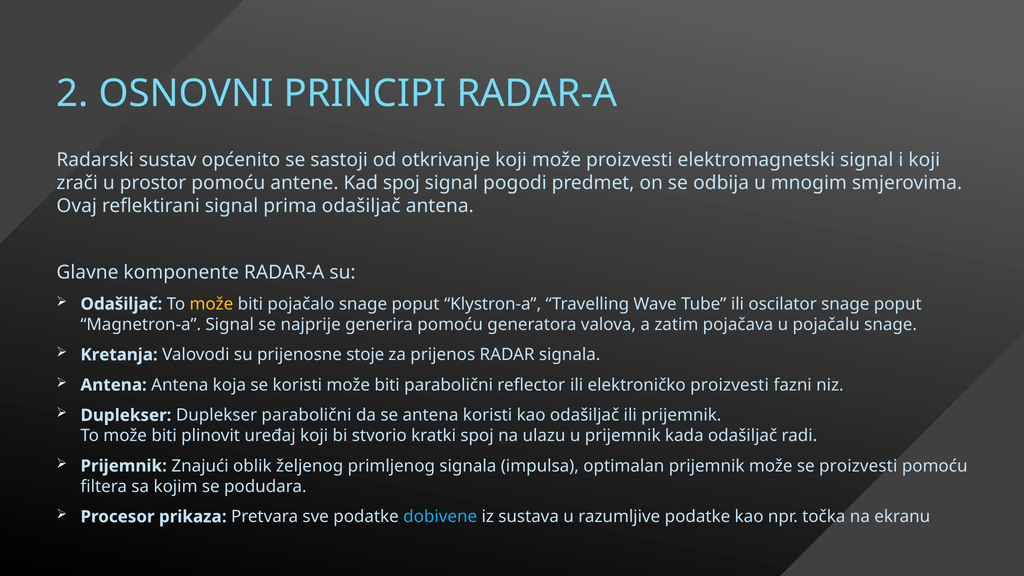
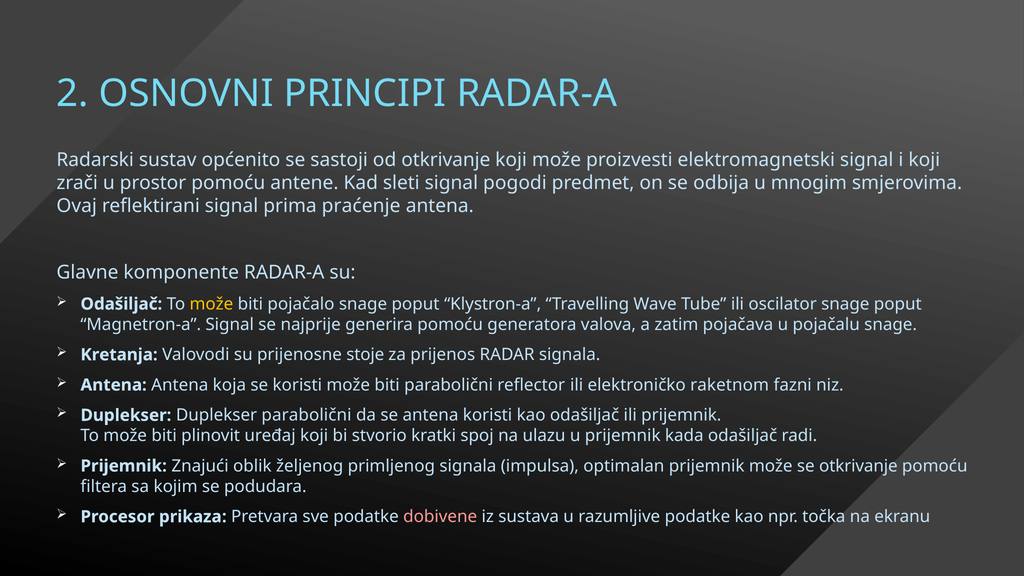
Kad spoj: spoj -> sleti
prima odašiljač: odašiljač -> praćenje
elektroničko proizvesti: proizvesti -> raketnom
se proizvesti: proizvesti -> otkrivanje
dobivene colour: light blue -> pink
